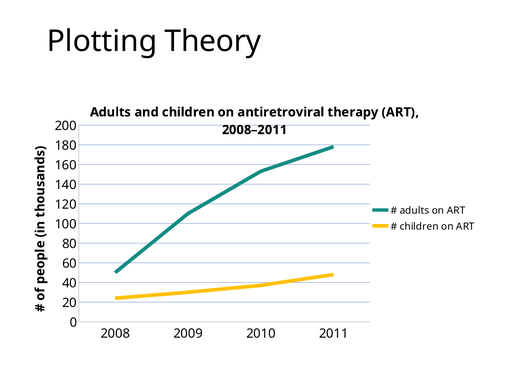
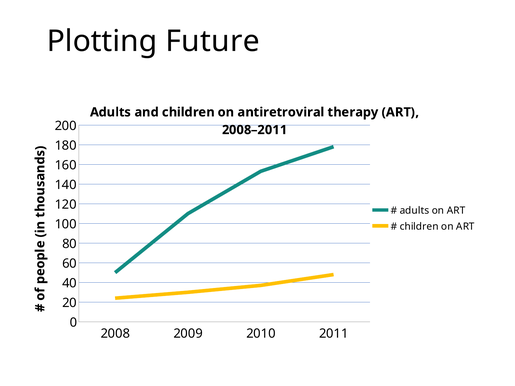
Theory: Theory -> Future
